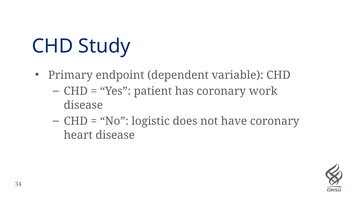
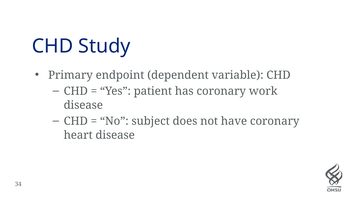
logistic: logistic -> subject
